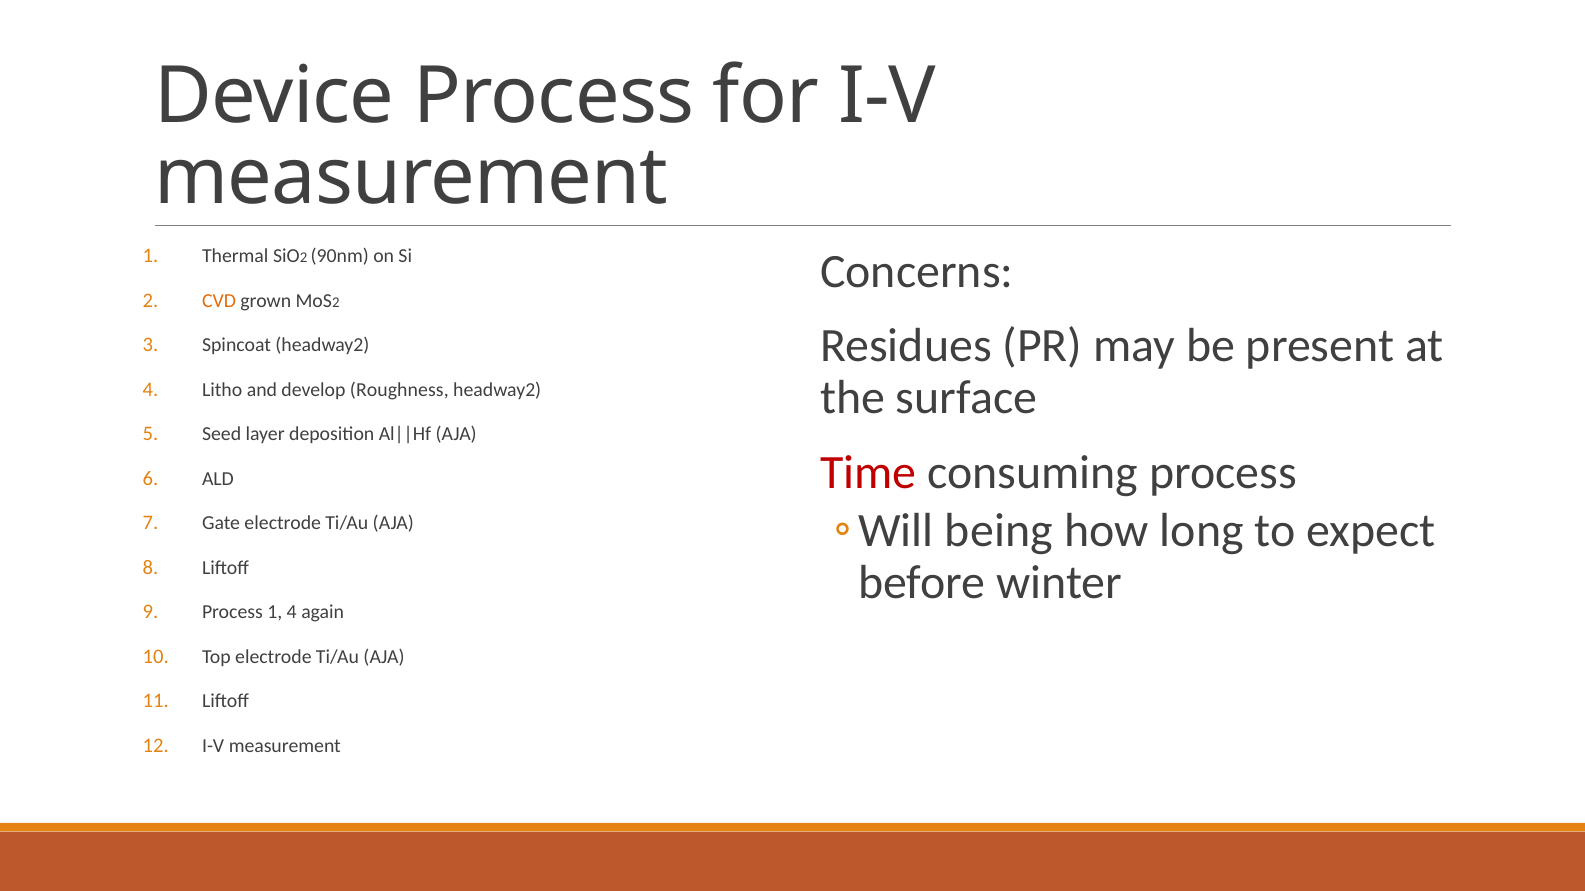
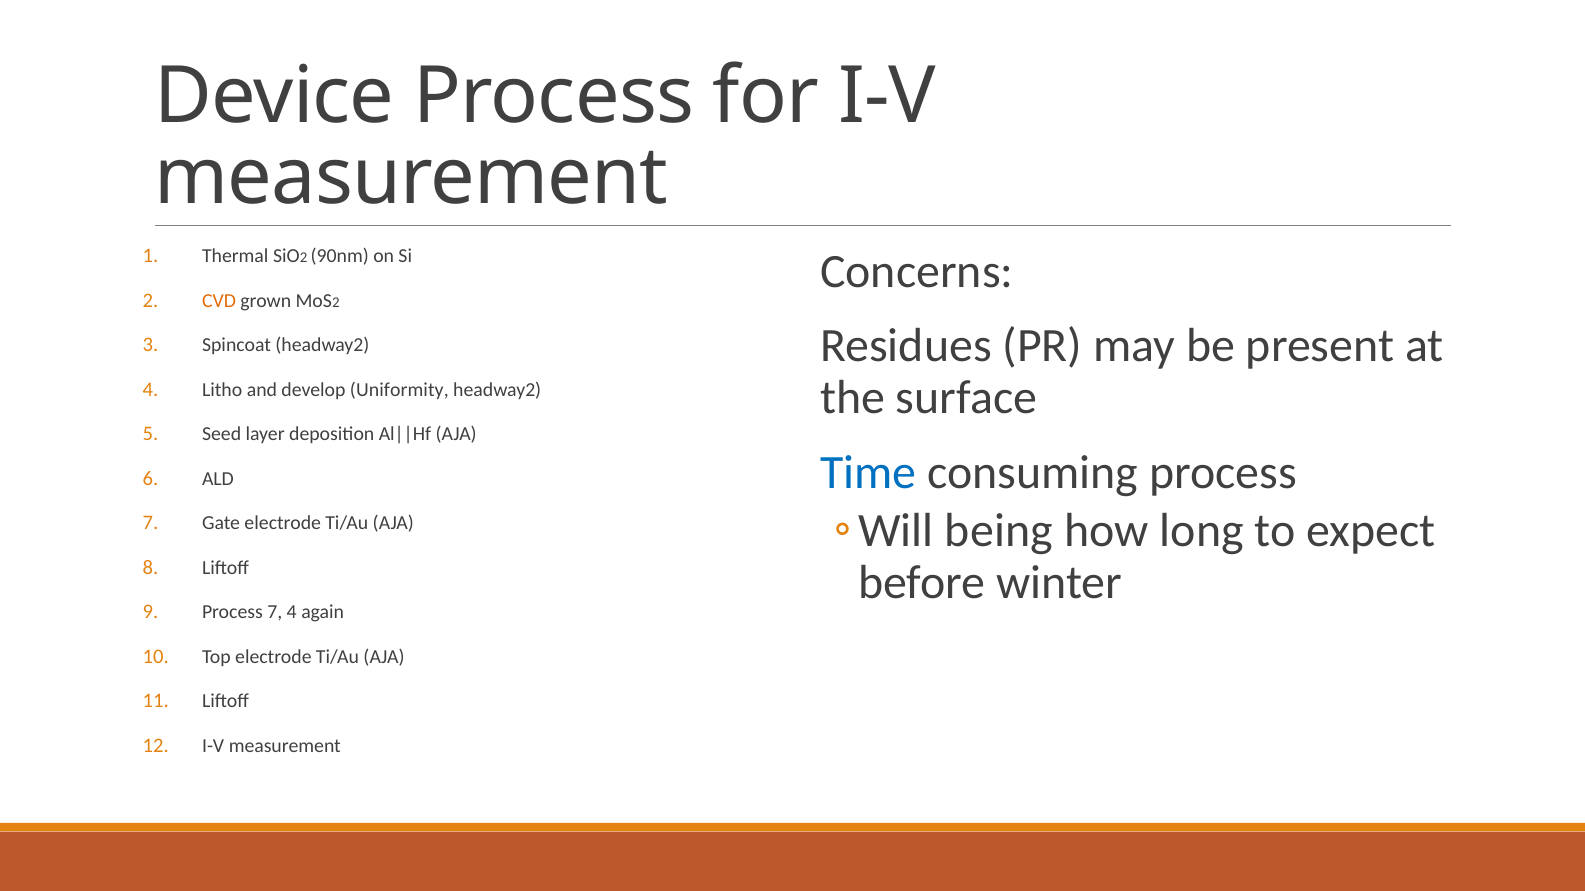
Roughness: Roughness -> Uniformity
Time colour: red -> blue
Process 1: 1 -> 7
